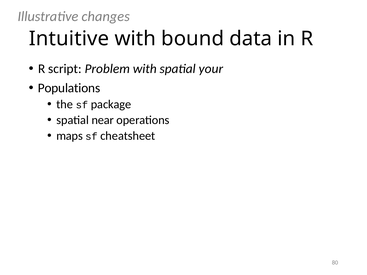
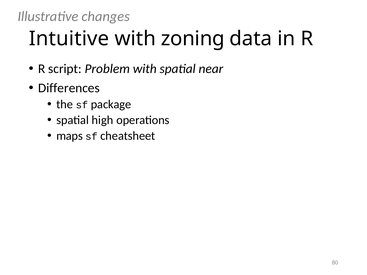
bound: bound -> zoning
your: your -> near
Populations: Populations -> Differences
near: near -> high
